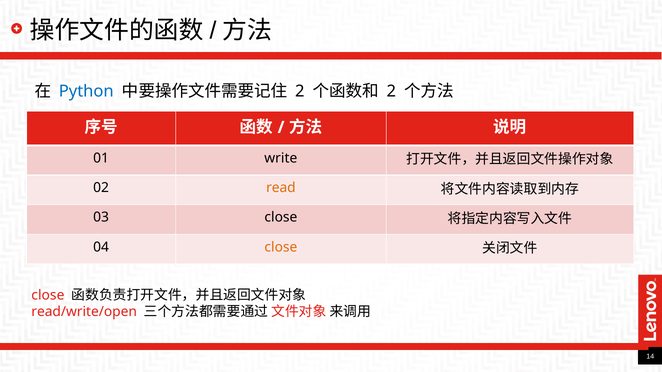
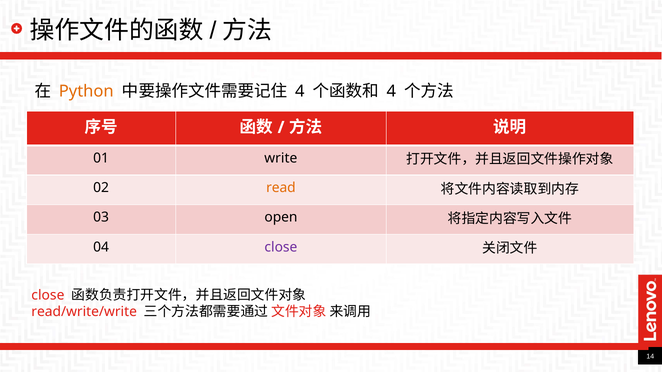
Python colour: blue -> orange
2 at (300, 91): 2 -> 4
2 at (391, 91): 2 -> 4
03 close: close -> open
close at (281, 247) colour: orange -> purple
read/write/open: read/write/open -> read/write/write
